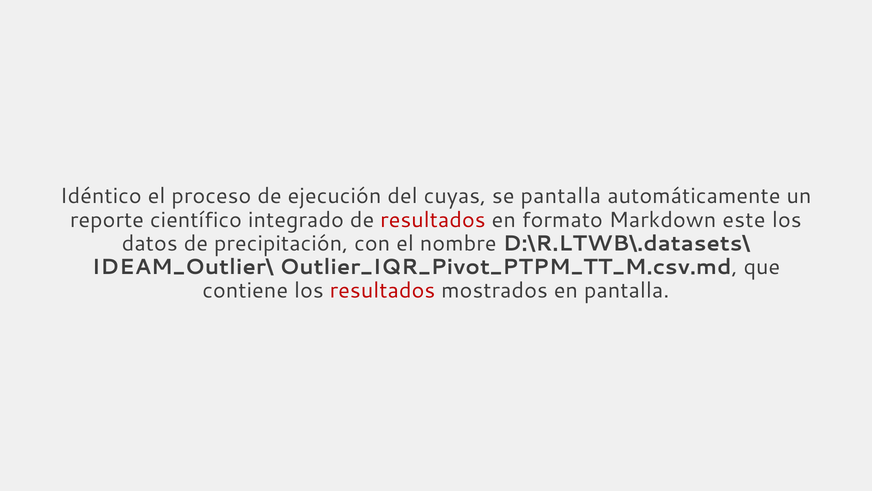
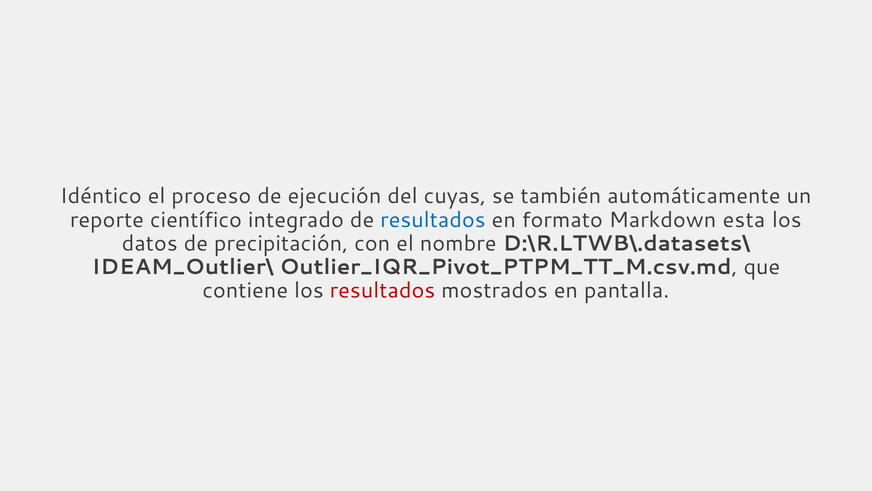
se pantalla: pantalla -> también
resultados at (433, 220) colour: red -> blue
este: este -> esta
